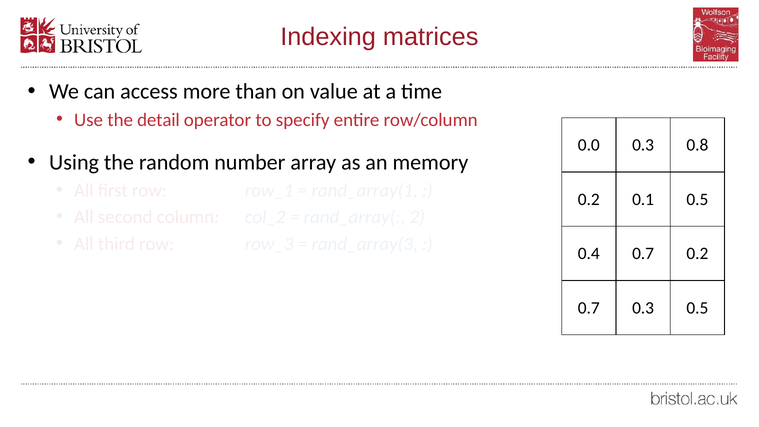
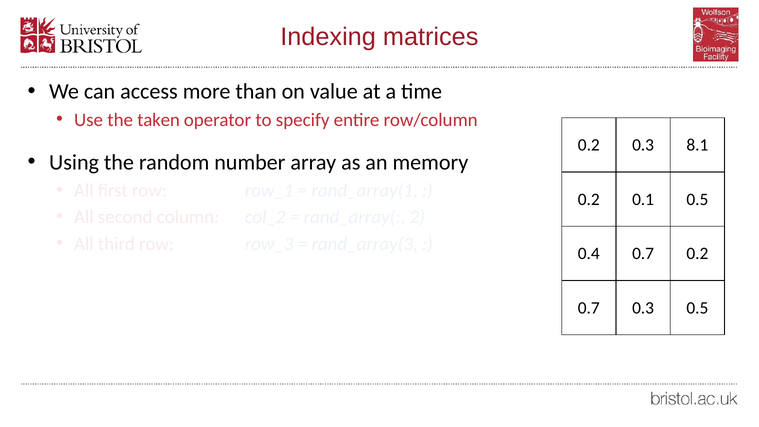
detail: detail -> taken
0.0 at (589, 145): 0.0 -> 0.2
0.8: 0.8 -> 8.1
